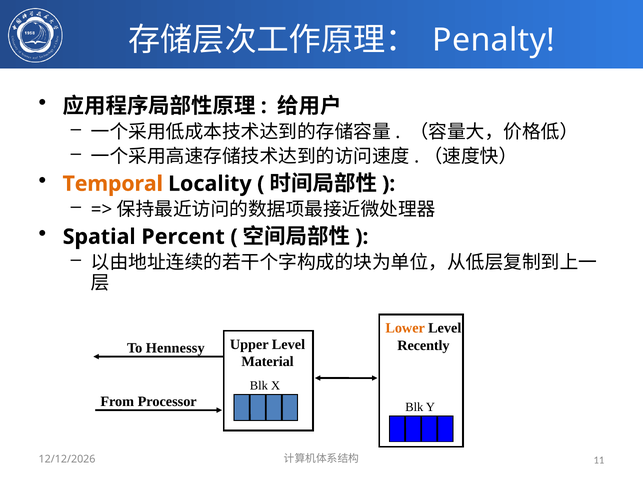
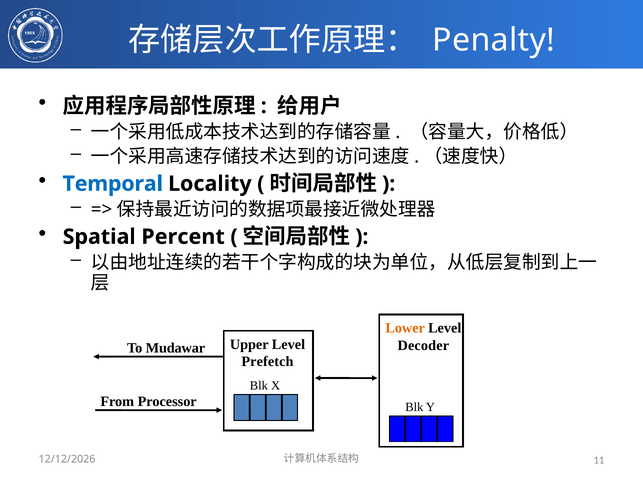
Temporal colour: orange -> blue
Recently: Recently -> Decoder
Hennessy: Hennessy -> Mudawar
Material: Material -> Prefetch
